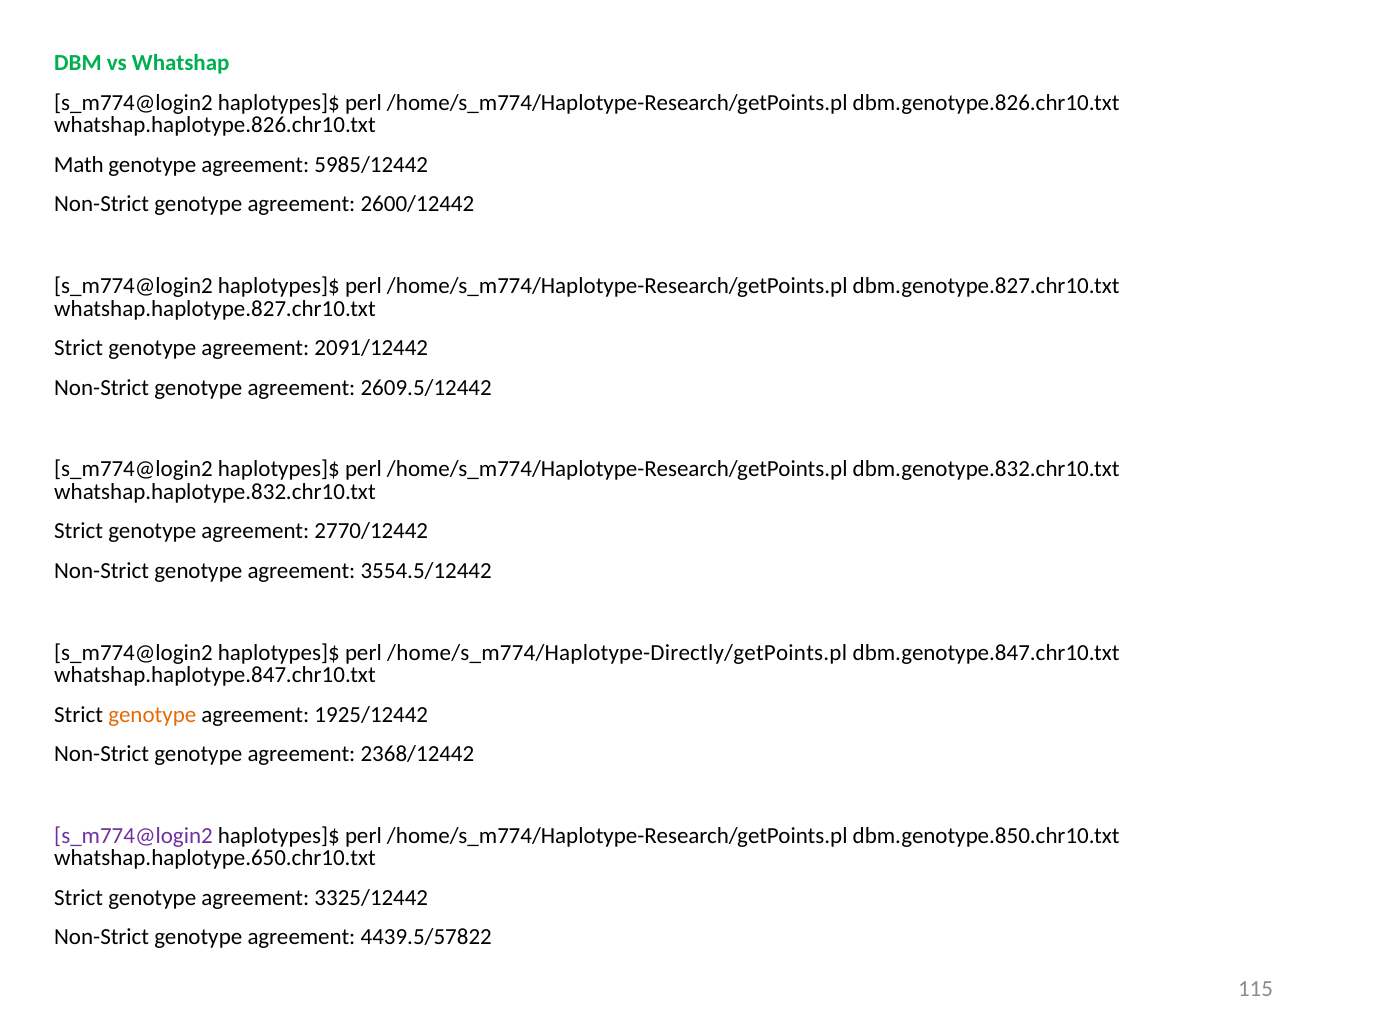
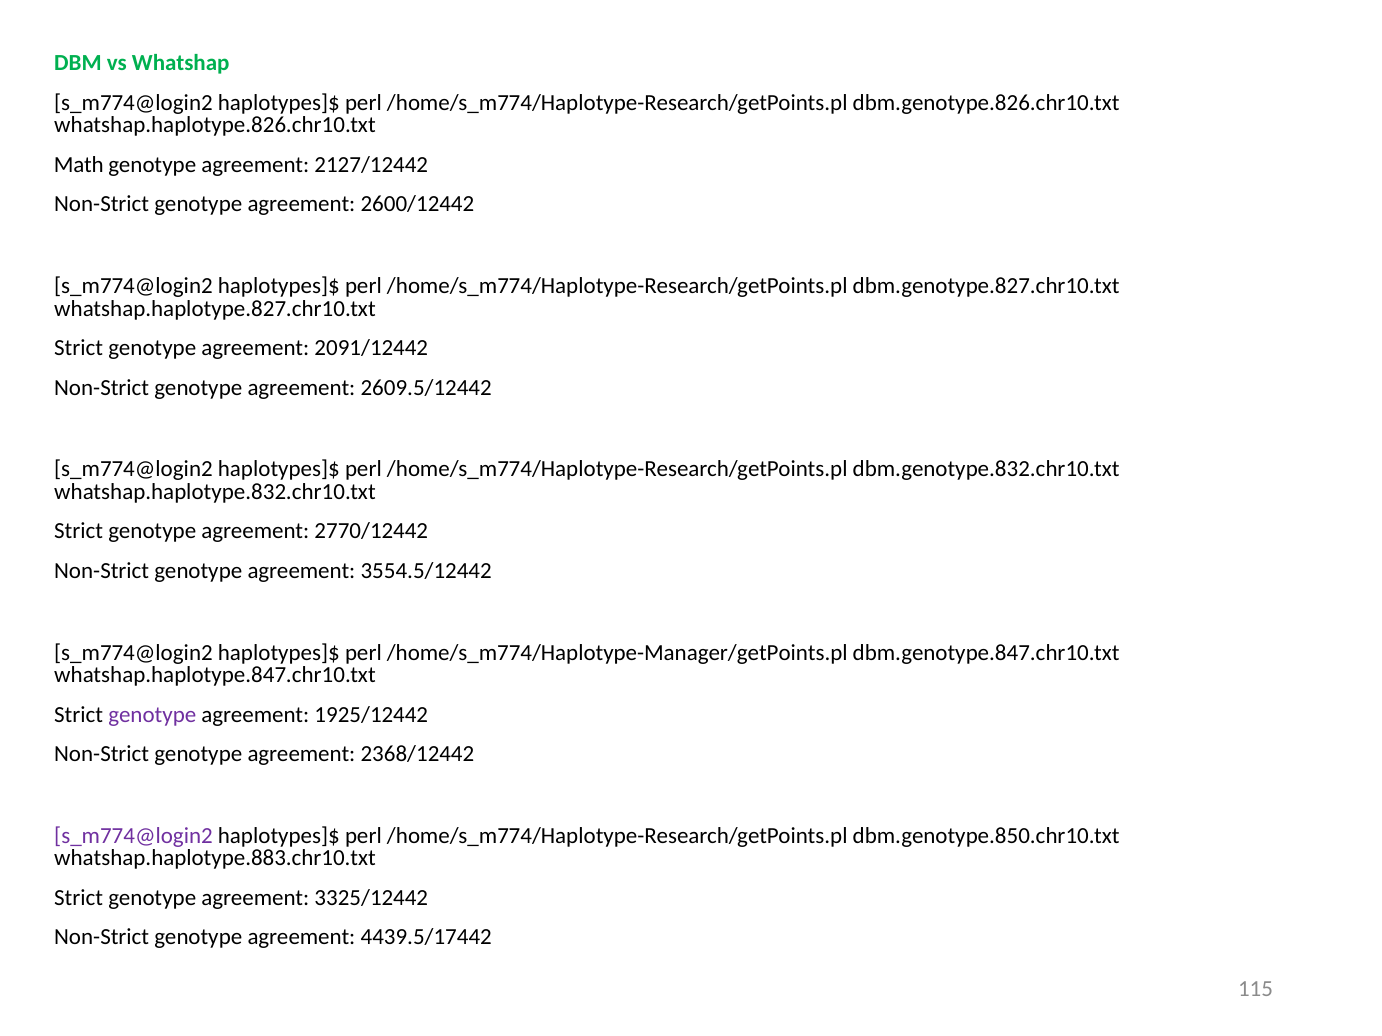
5985/12442: 5985/12442 -> 2127/12442
/home/s_m774/Haplotype-Directly/getPoints.pl: /home/s_m774/Haplotype-Directly/getPoints.pl -> /home/s_m774/Haplotype-Manager/getPoints.pl
genotype at (152, 715) colour: orange -> purple
whatshap.haplotype.650.chr10.txt: whatshap.haplotype.650.chr10.txt -> whatshap.haplotype.883.chr10.txt
4439.5/57822: 4439.5/57822 -> 4439.5/17442
